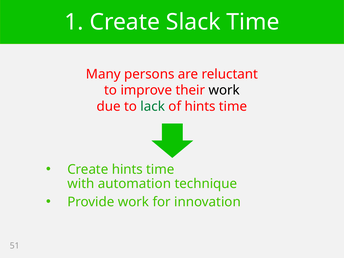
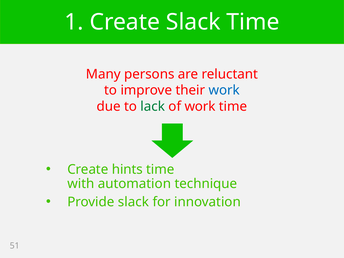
work at (224, 90) colour: black -> blue
of hints: hints -> work
Provide work: work -> slack
